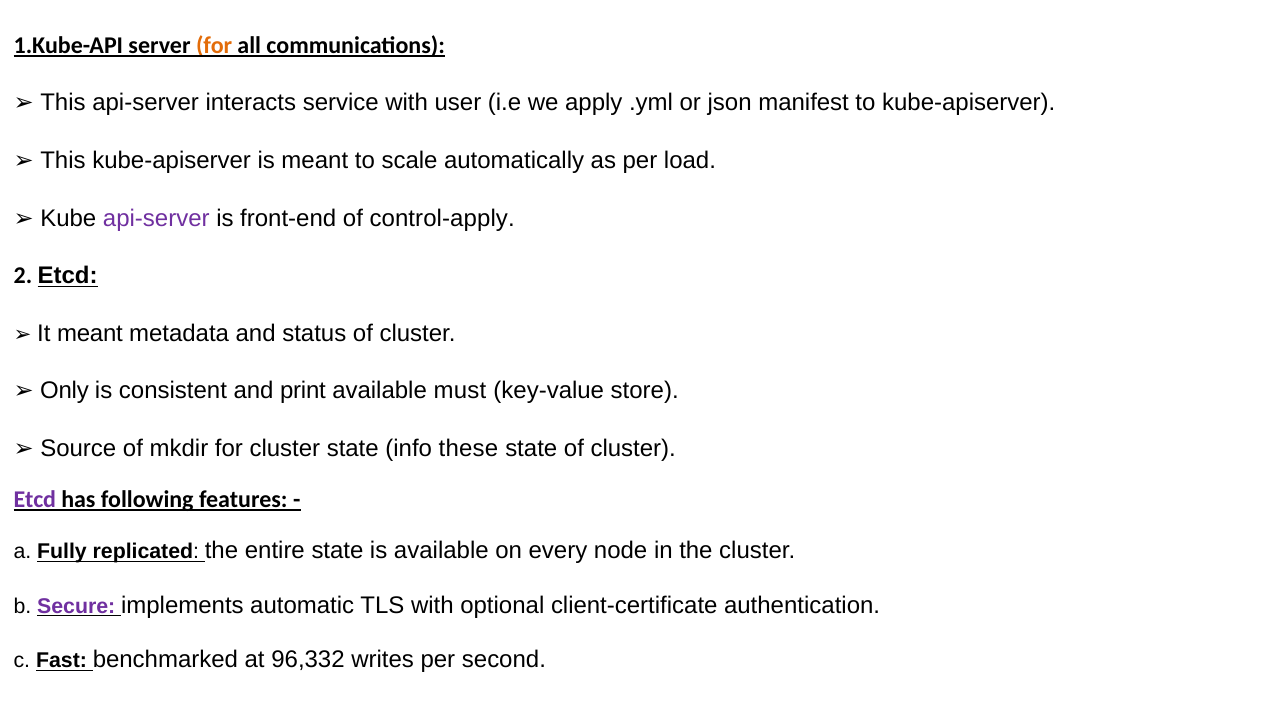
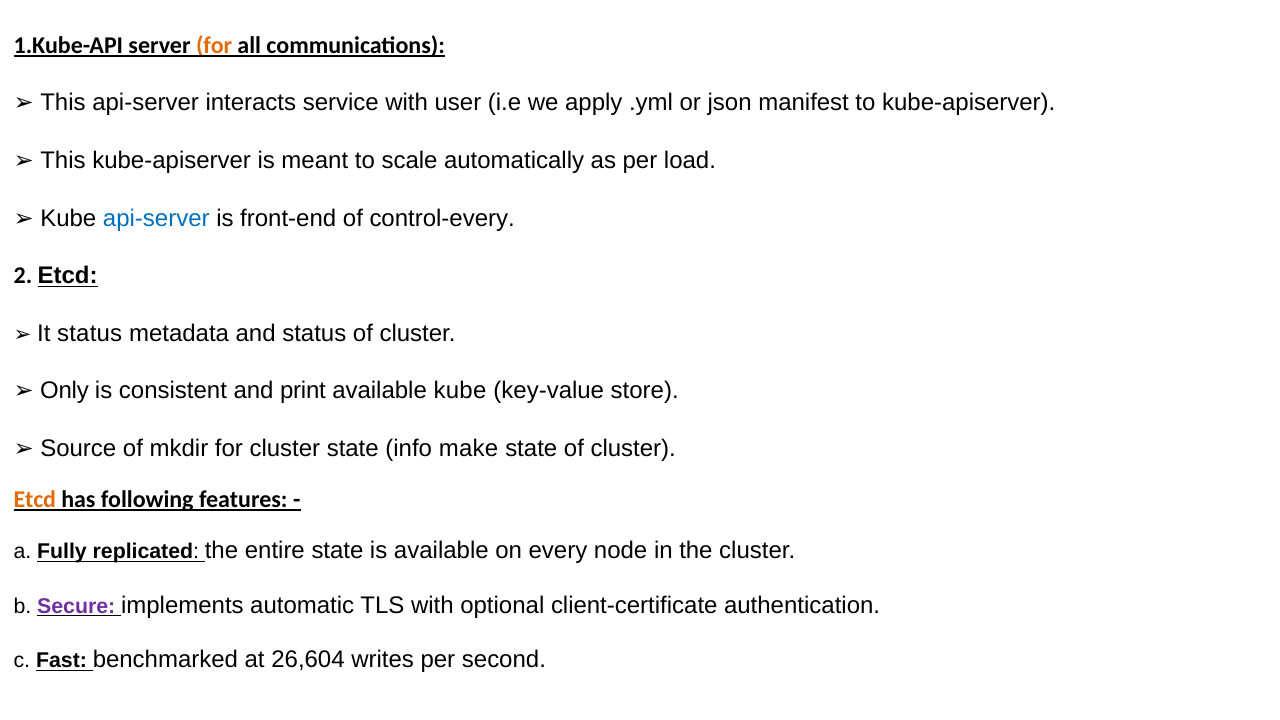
api-server at (156, 218) colour: purple -> blue
control-apply: control-apply -> control-every
It meant: meant -> status
available must: must -> kube
these: these -> make
Etcd at (35, 500) colour: purple -> orange
96,332: 96,332 -> 26,604
